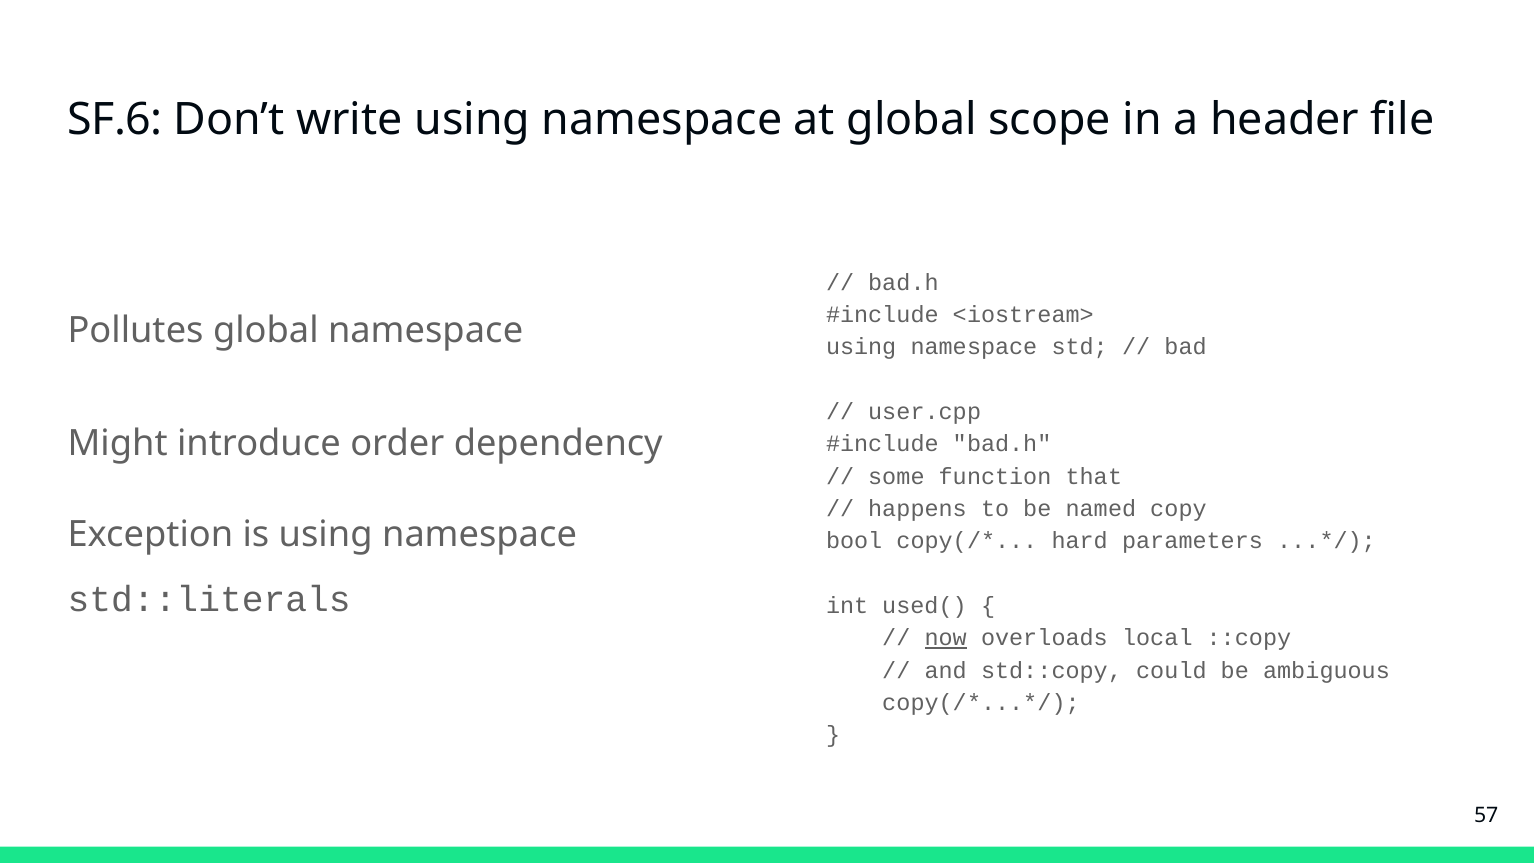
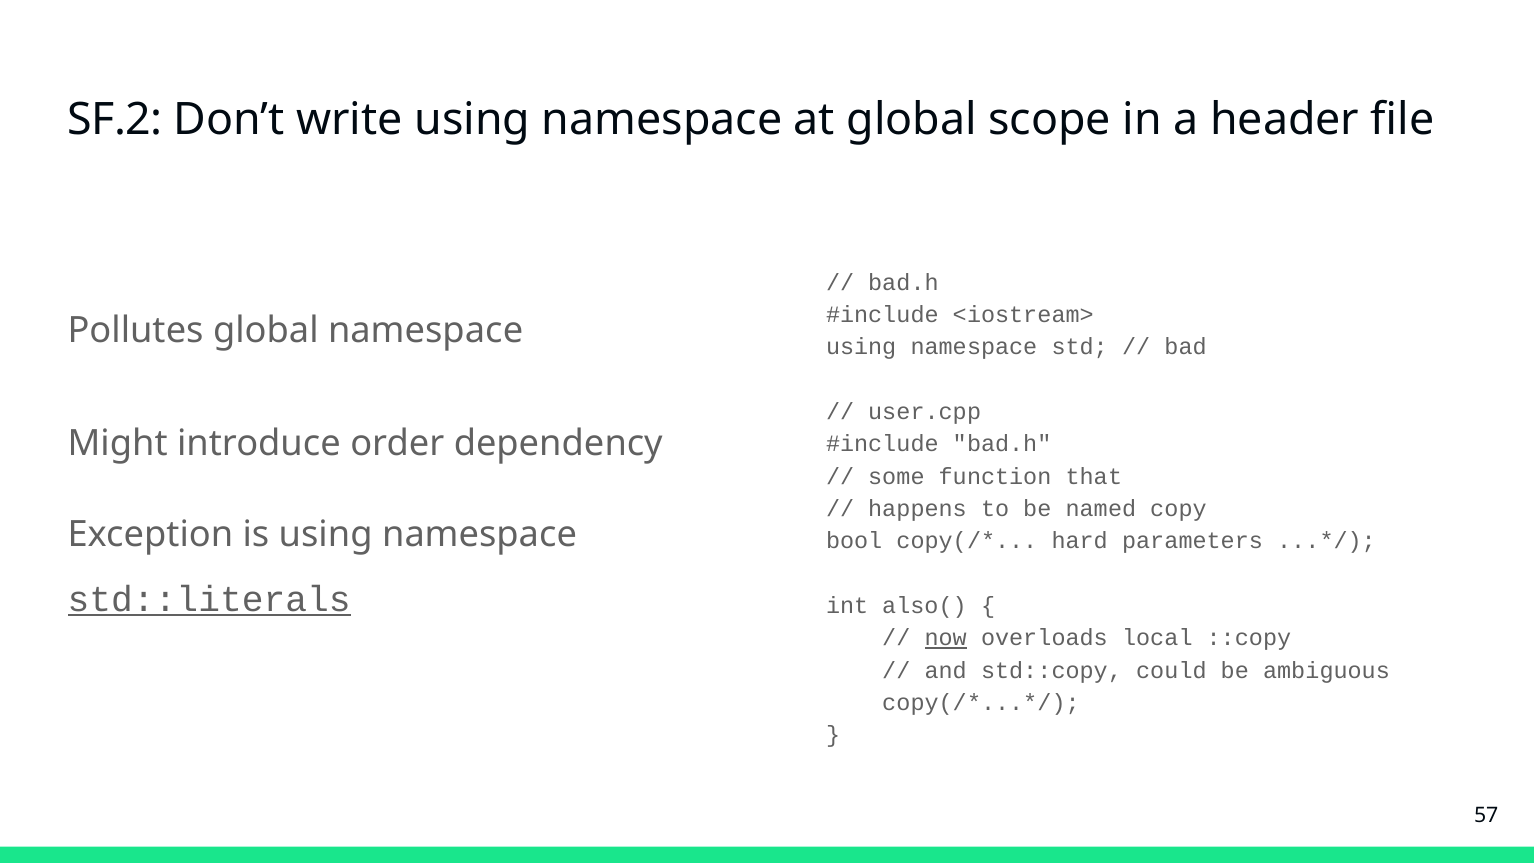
SF.6: SF.6 -> SF.2
std::literals underline: none -> present
used(: used( -> also(
